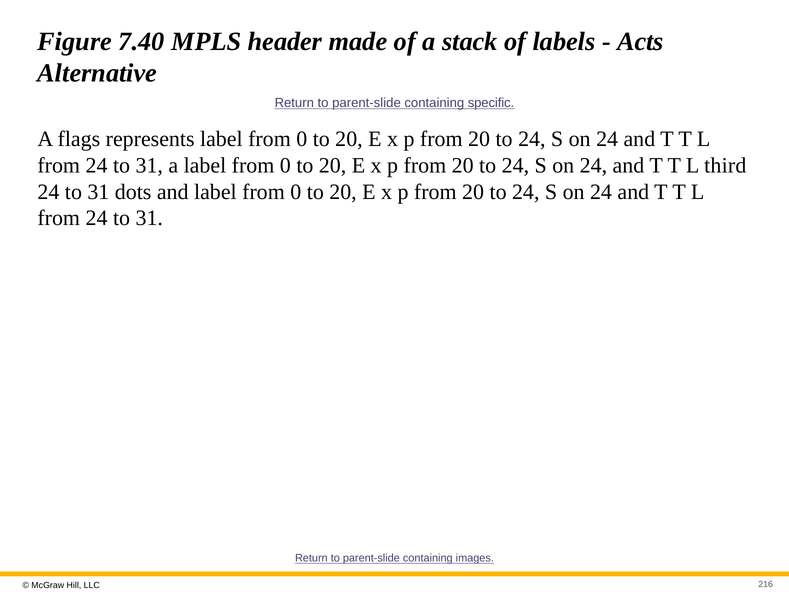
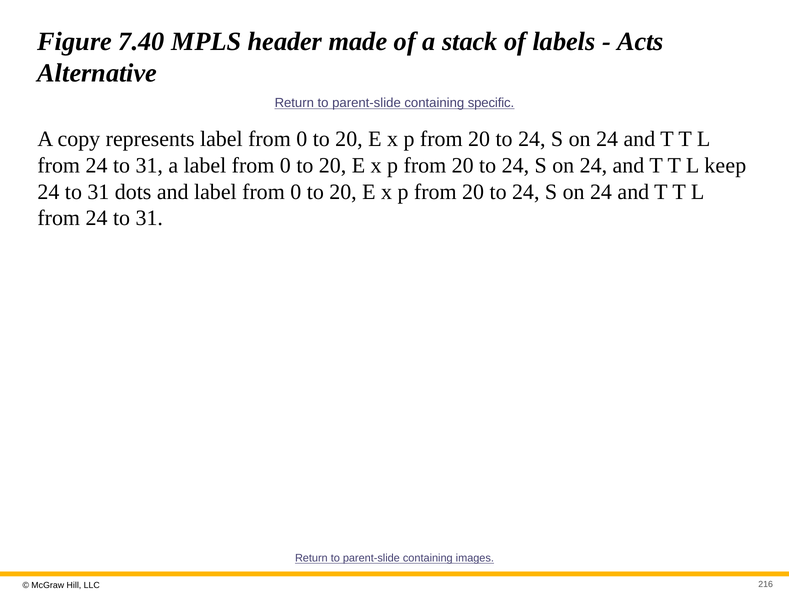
flags: flags -> copy
third: third -> keep
